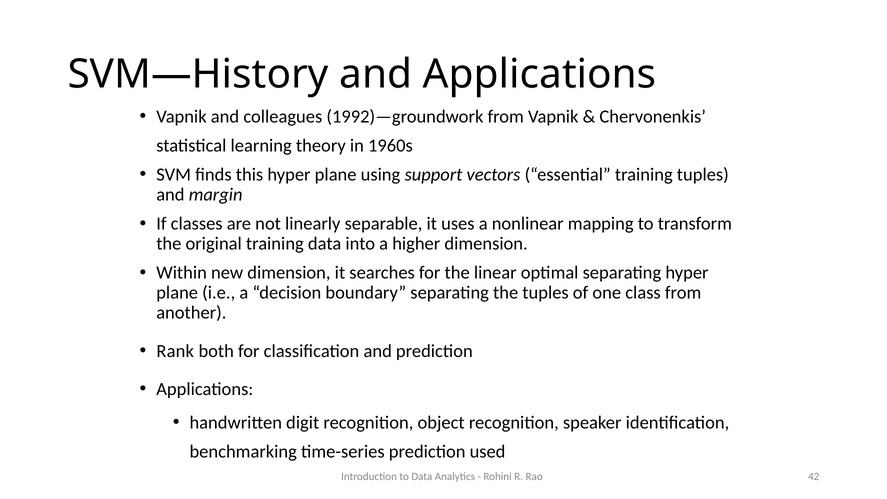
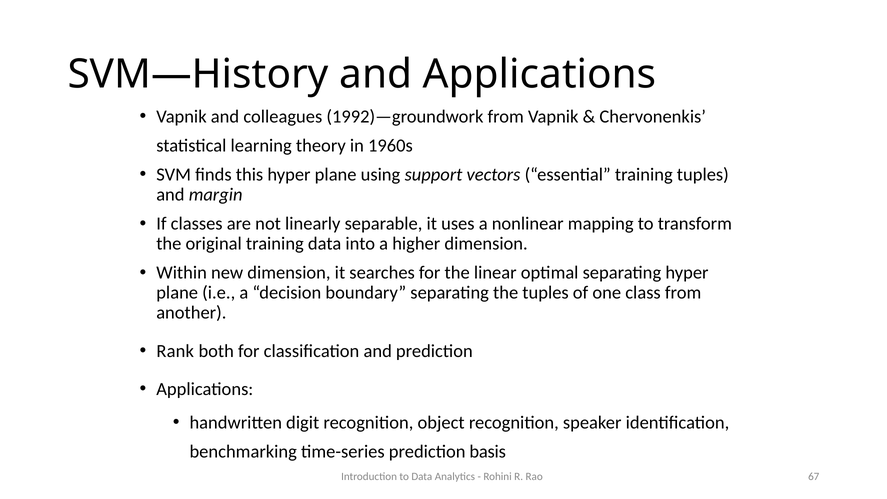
used: used -> basis
42: 42 -> 67
